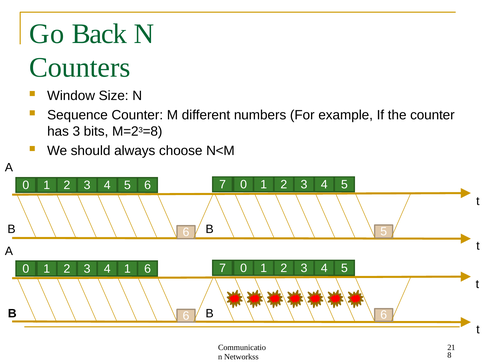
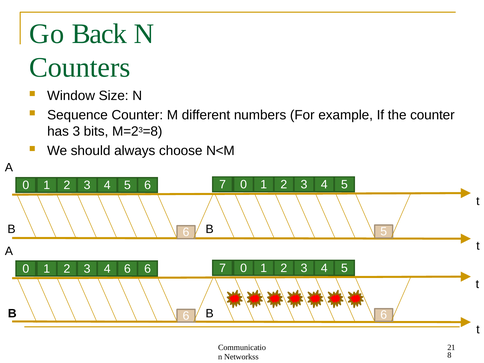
4 1: 1 -> 6
